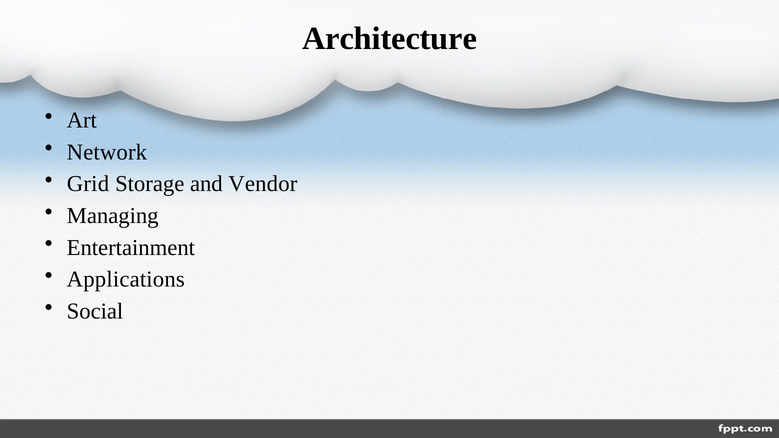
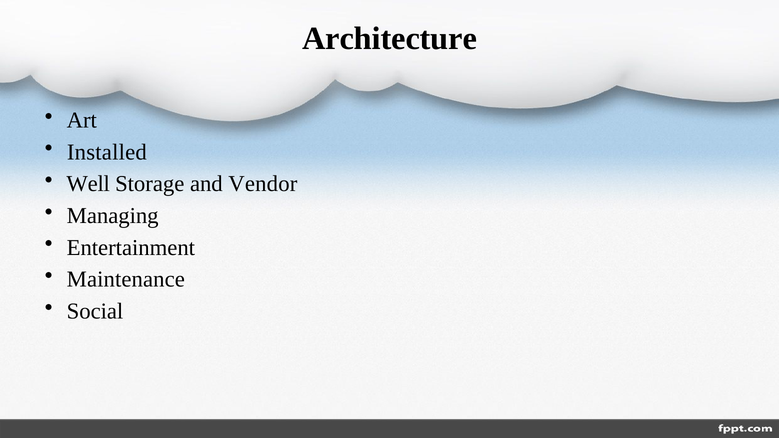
Network: Network -> Installed
Grid: Grid -> Well
Applications: Applications -> Maintenance
